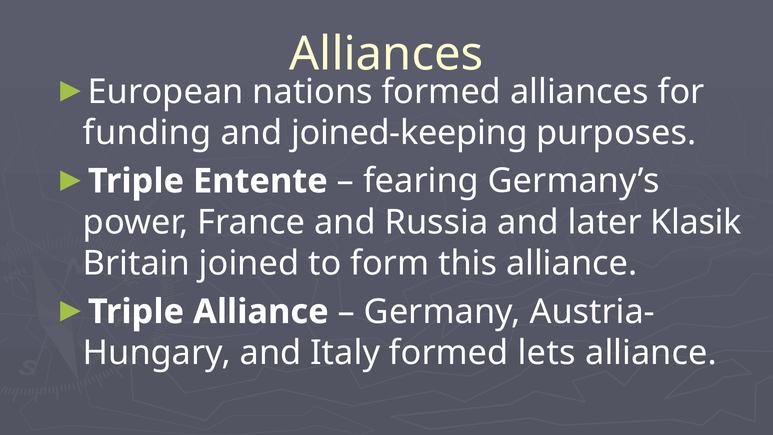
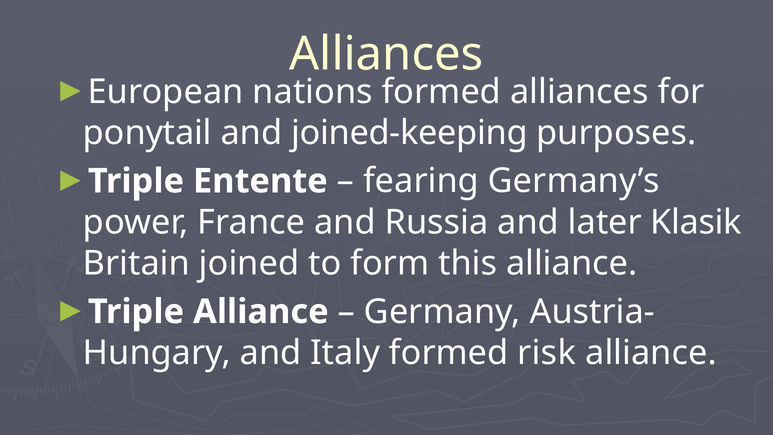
funding: funding -> ponytail
lets: lets -> risk
